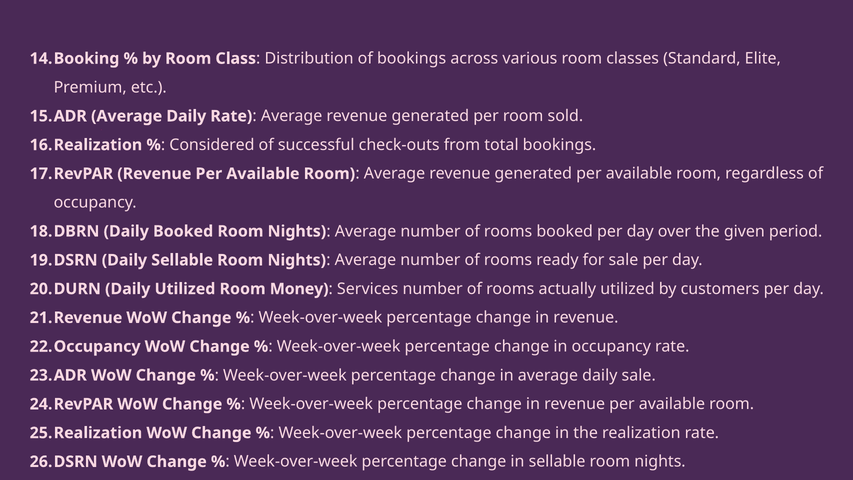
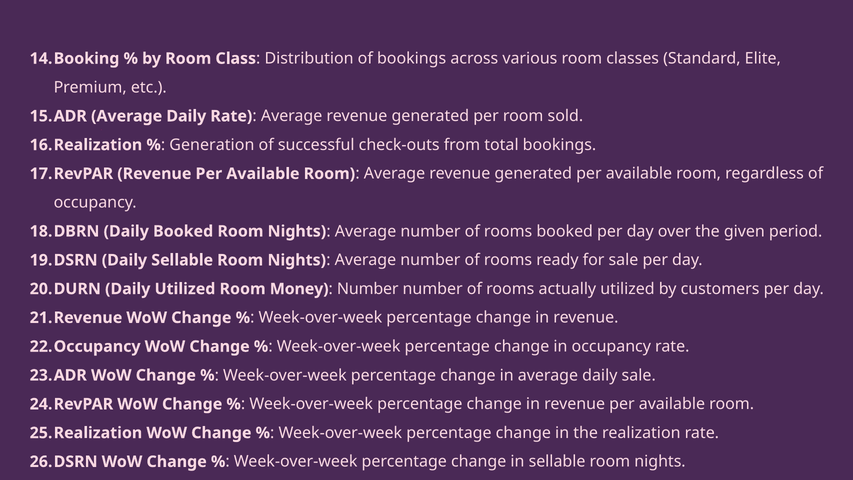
Considered: Considered -> Generation
Services at (368, 289): Services -> Number
